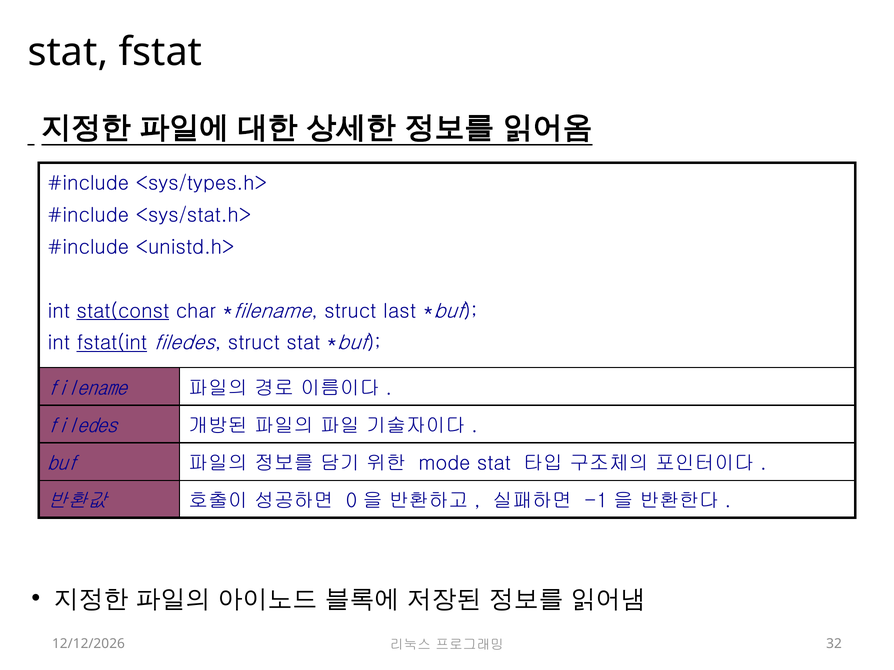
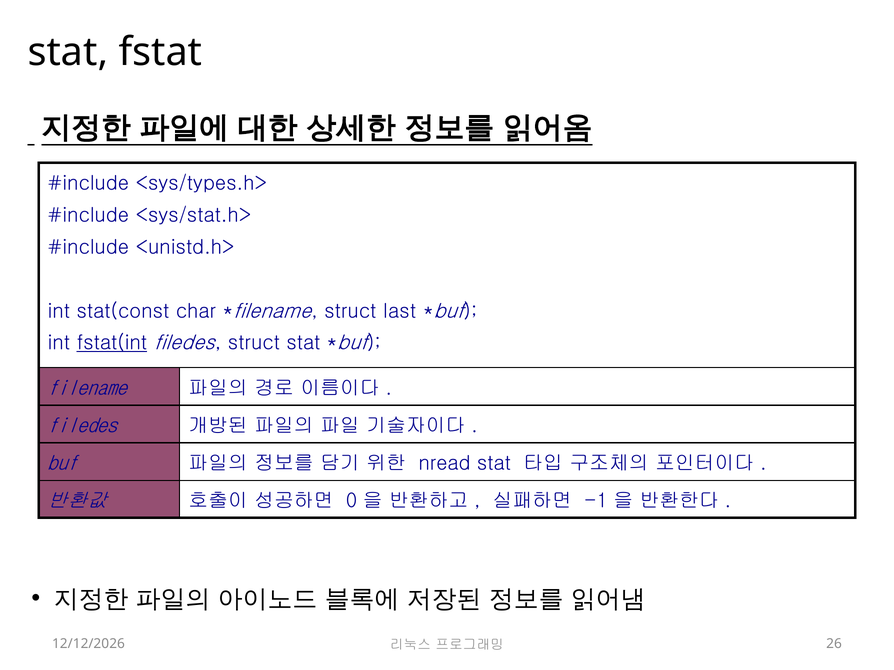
stat(const underline: present -> none
mode: mode -> nread
32: 32 -> 26
